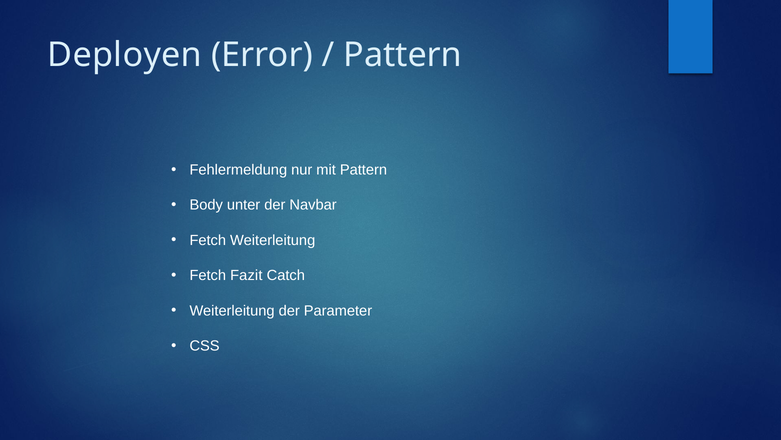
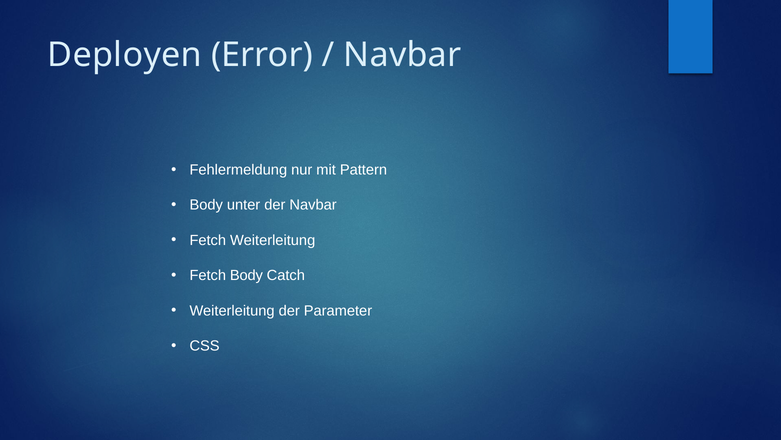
Pattern at (403, 55): Pattern -> Navbar
Fetch Fazit: Fazit -> Body
